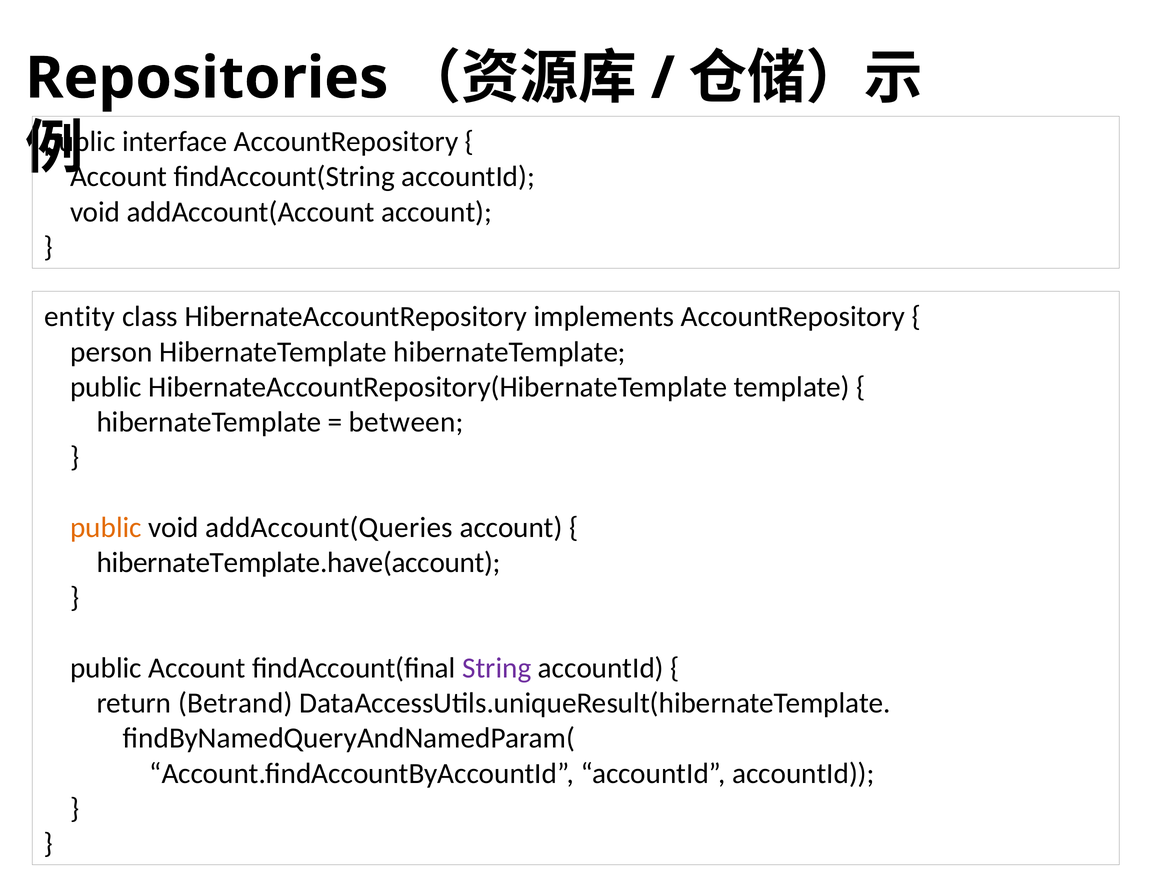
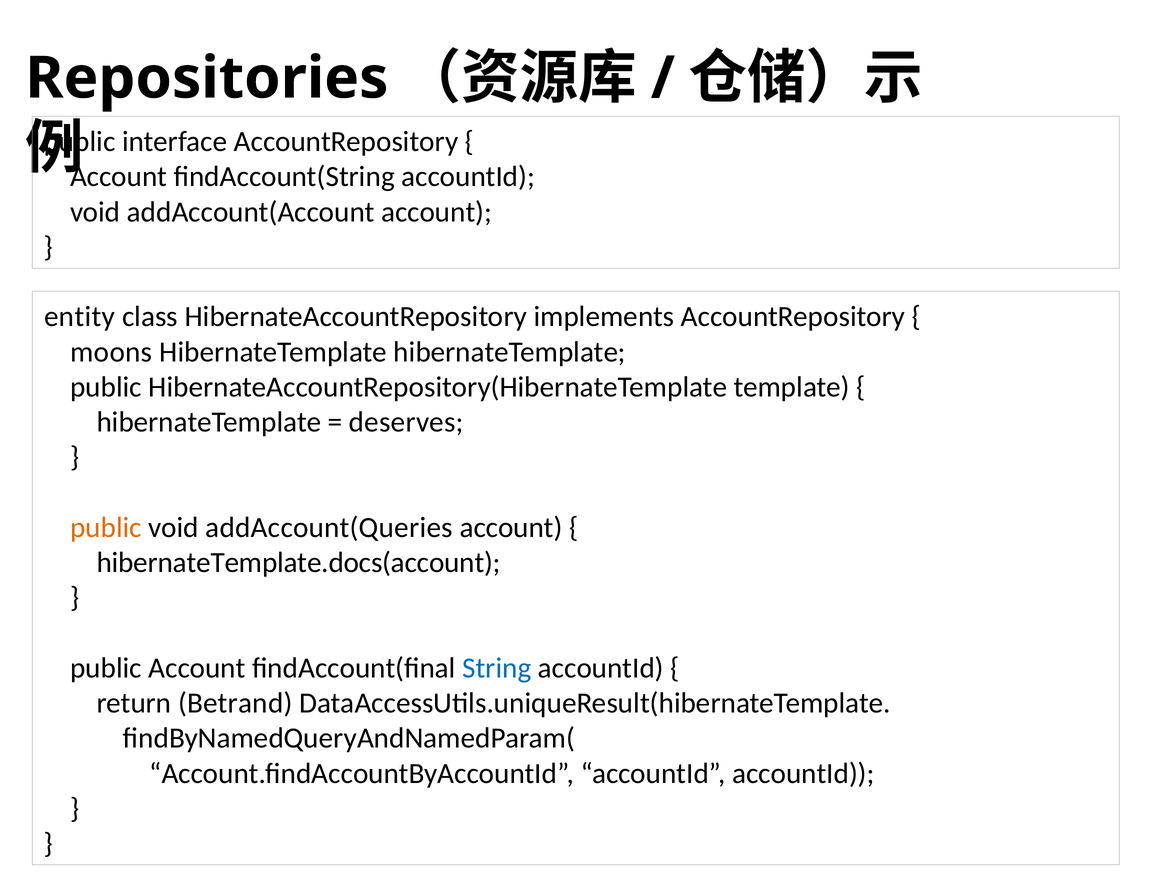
person: person -> moons
between: between -> deserves
hibernateTemplate.have(account: hibernateTemplate.have(account -> hibernateTemplate.docs(account
String colour: purple -> blue
